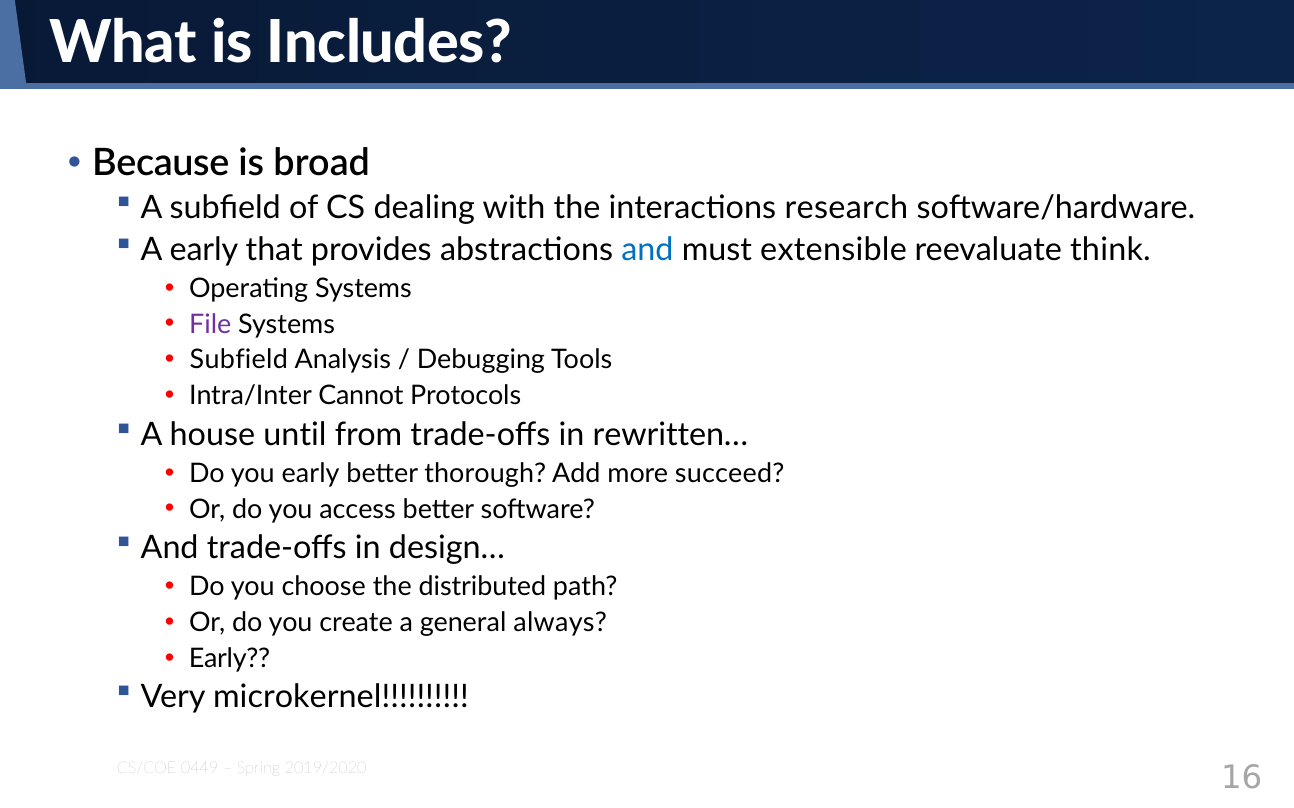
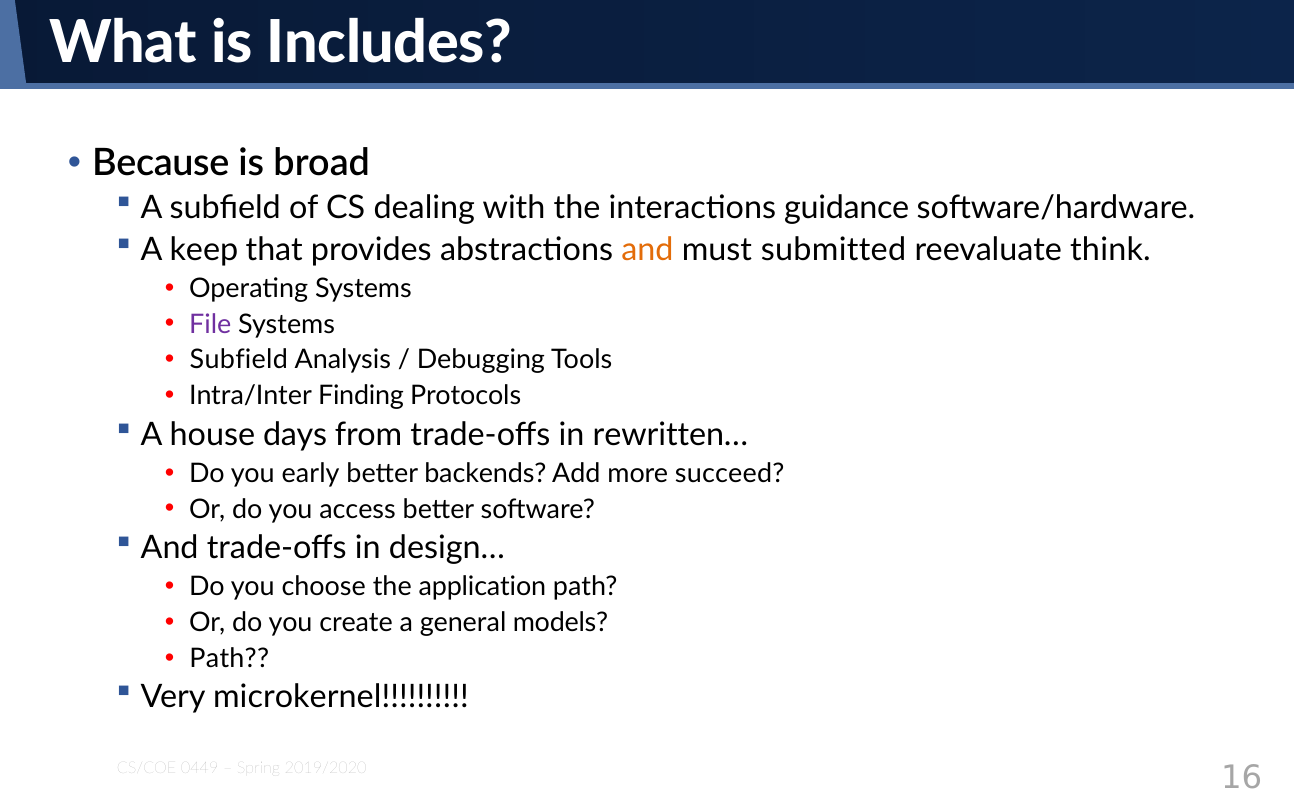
research: research -> guidance
A early: early -> keep
and at (647, 250) colour: blue -> orange
extensible: extensible -> submitted
Cannot: Cannot -> Finding
until: until -> days
thorough: thorough -> backends
distributed: distributed -> application
always: always -> models
Early at (230, 659): Early -> Path
